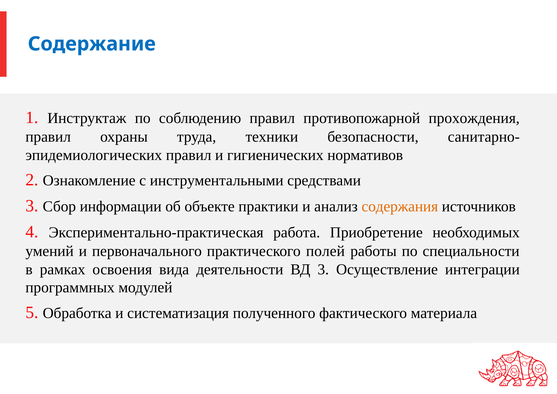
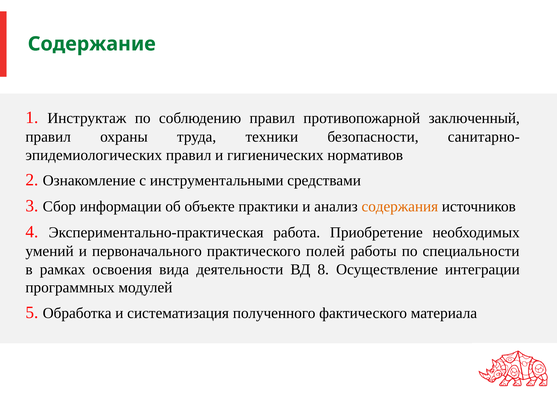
Содержание colour: blue -> green
прохождения: прохождения -> заключенный
ВД 3: 3 -> 8
